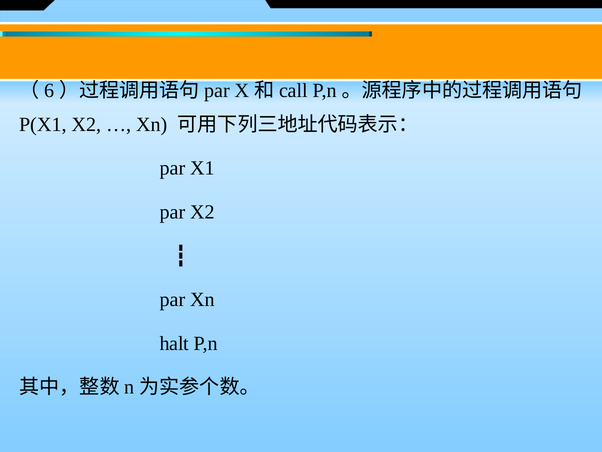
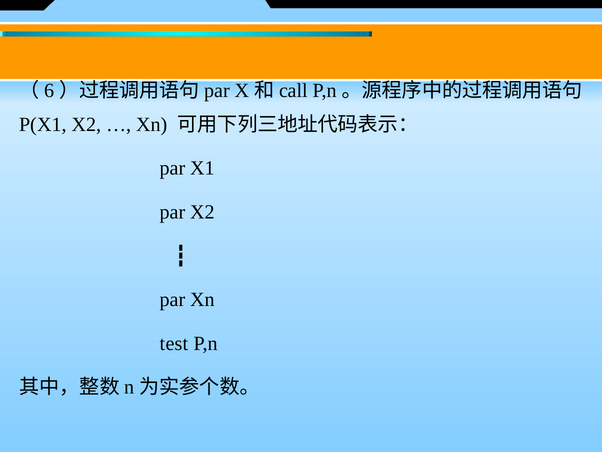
halt: halt -> test
